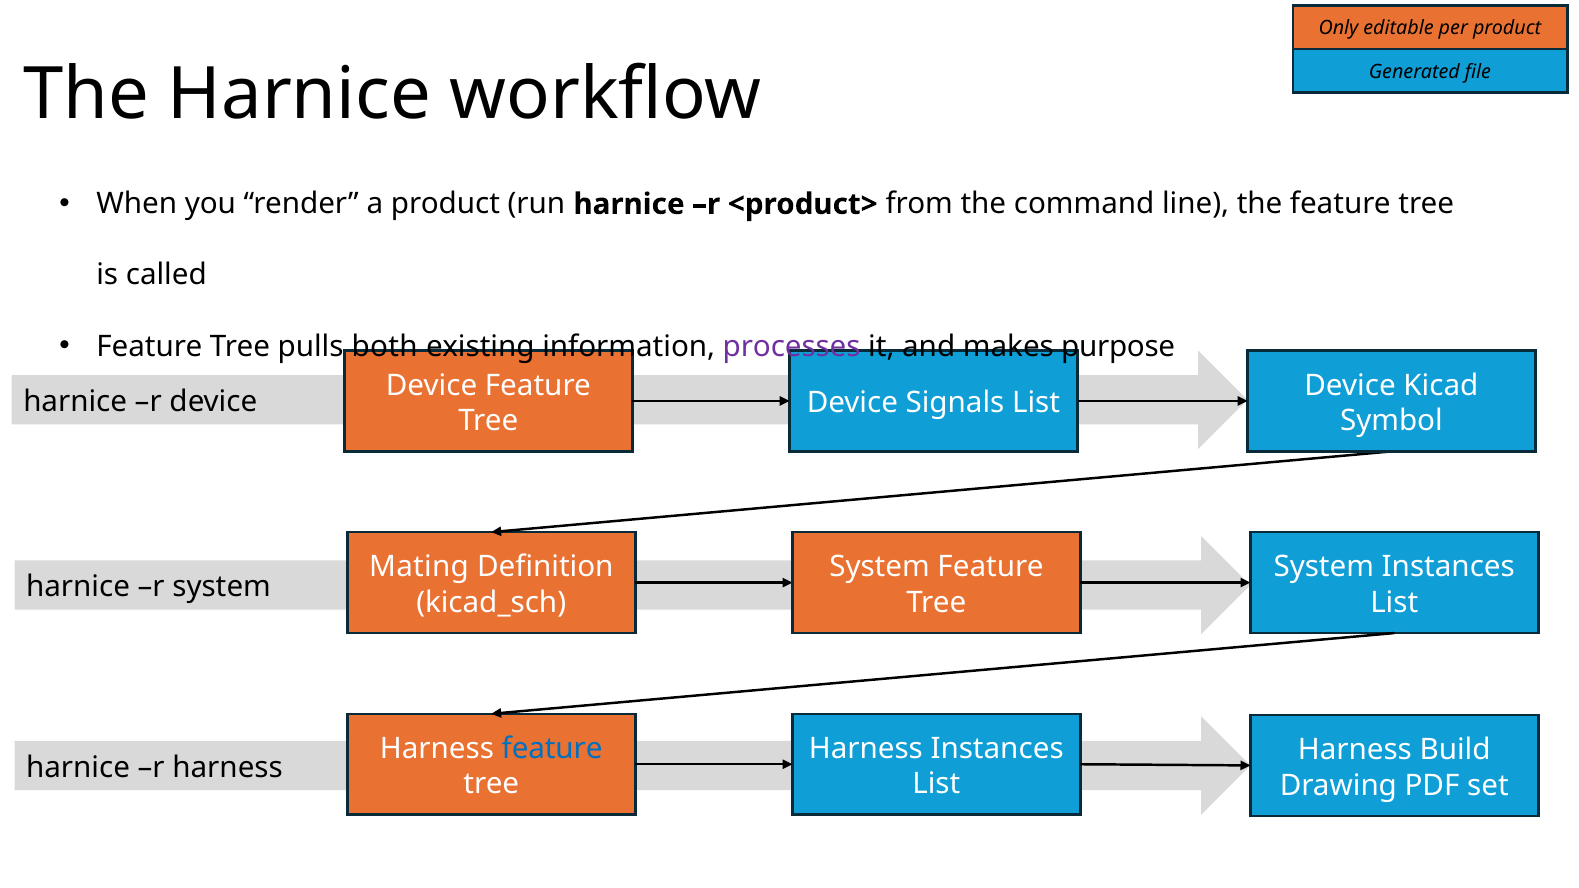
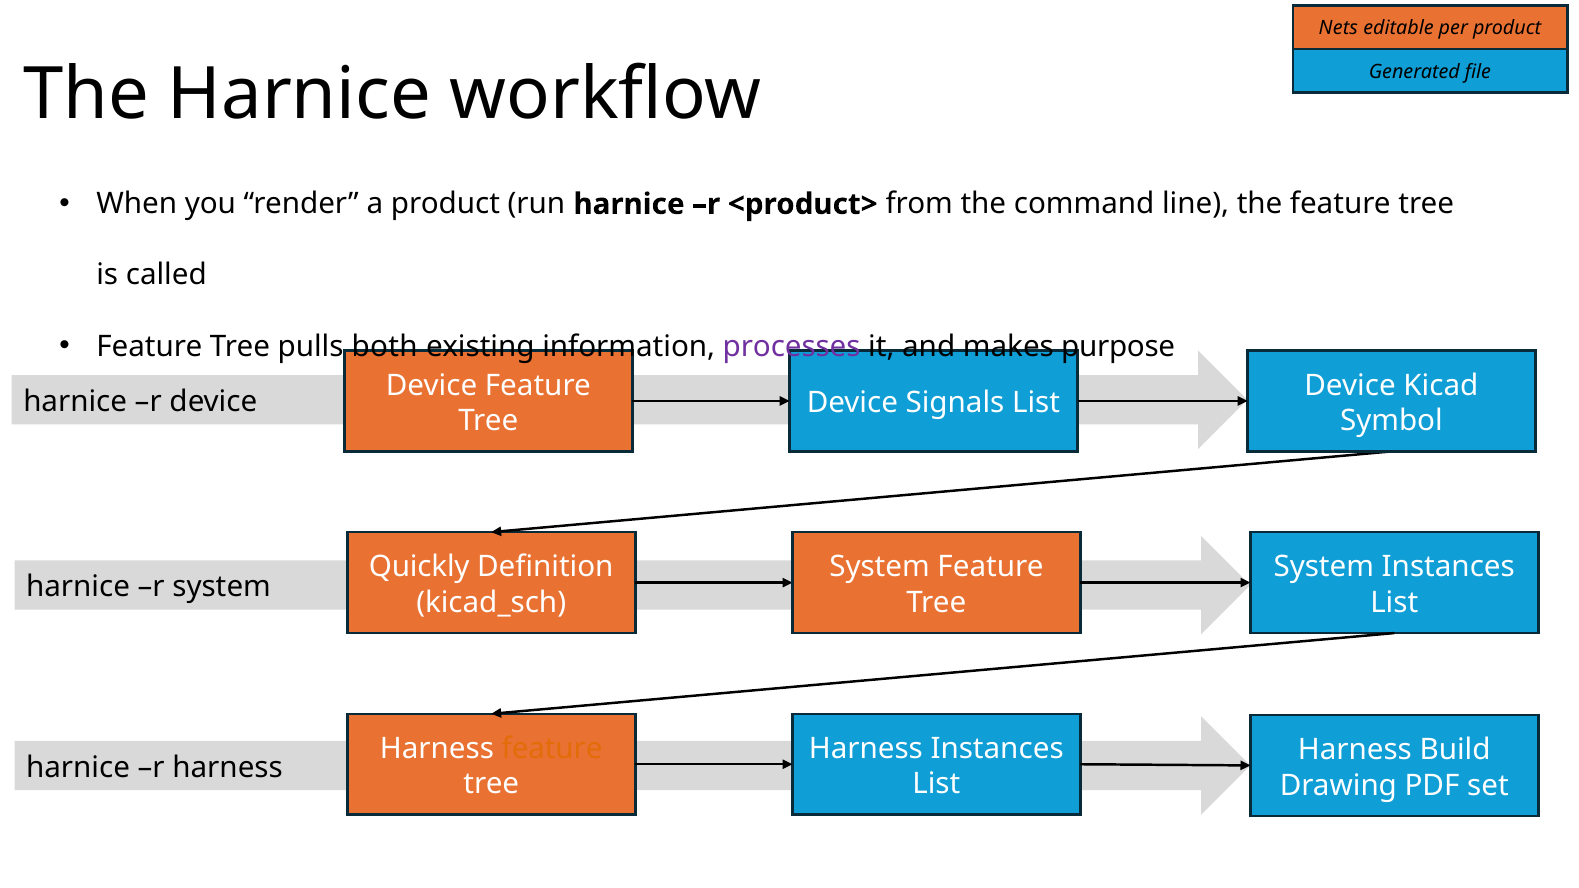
Only: Only -> Nets
Mating: Mating -> Quickly
feature at (552, 749) colour: blue -> orange
